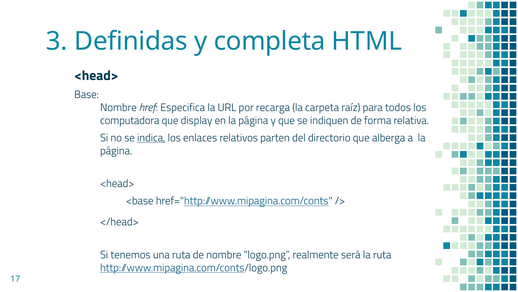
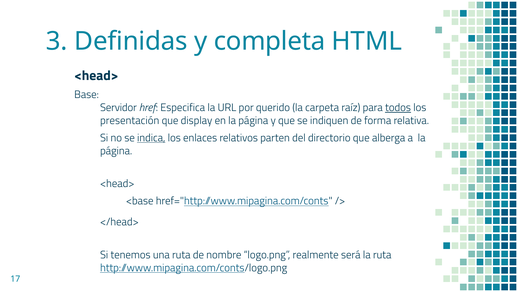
Nombre at (118, 107): Nombre -> Servidor
recarga: recarga -> querido
todos underline: none -> present
computadora: computadora -> presentación
